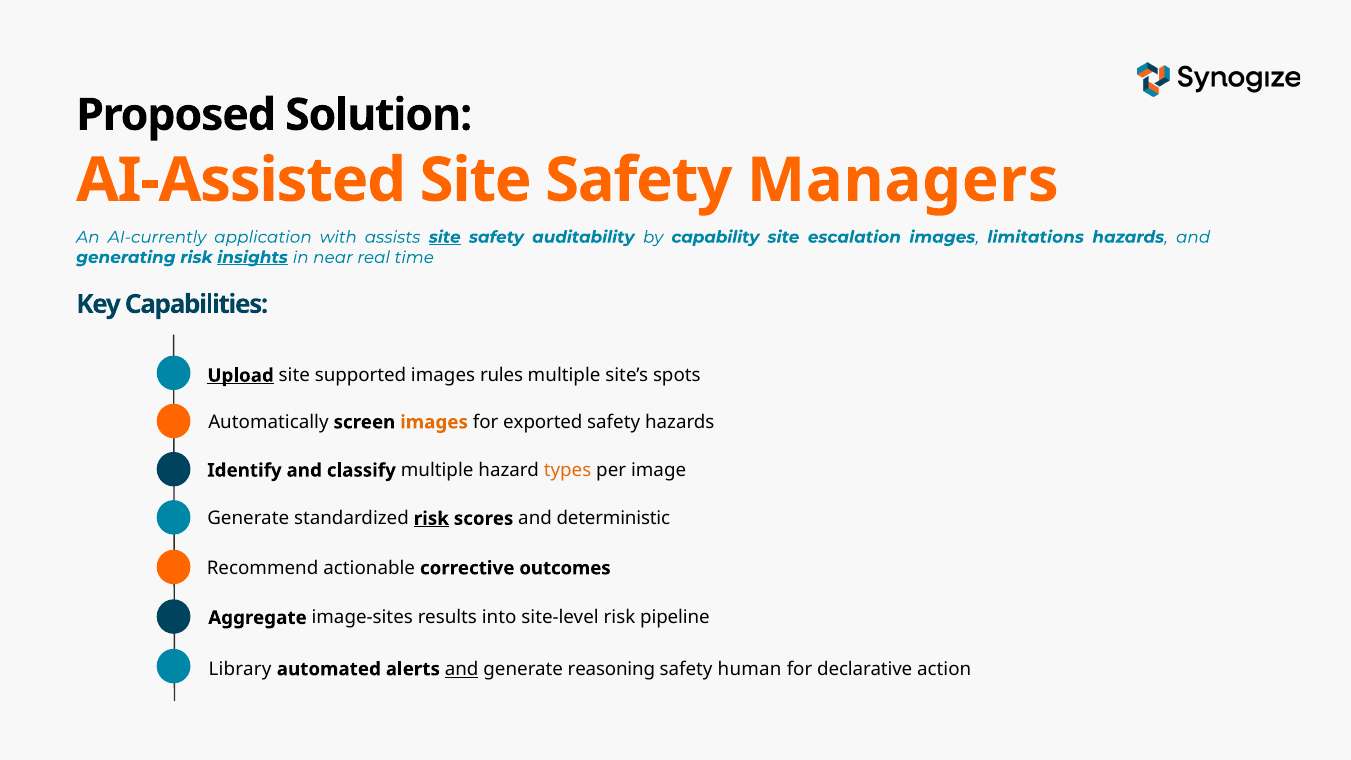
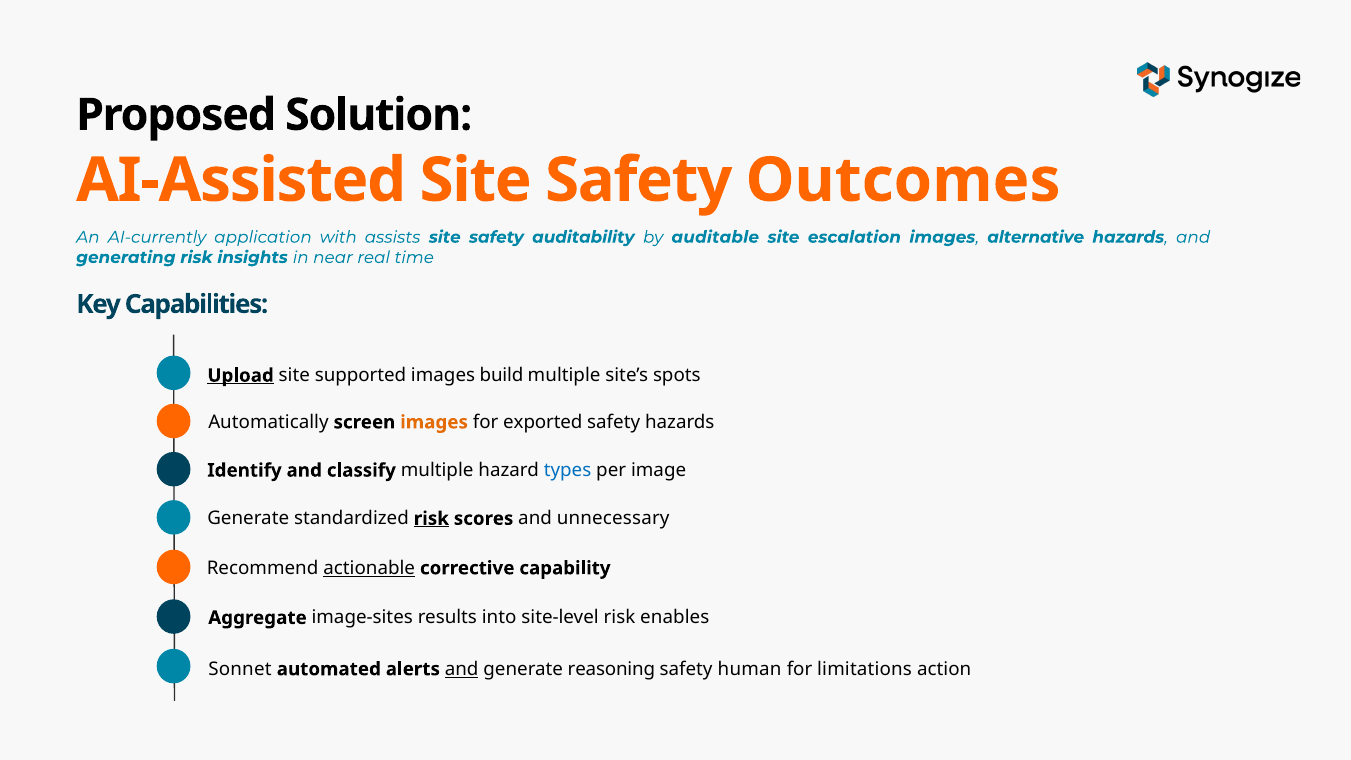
Managers: Managers -> Outcomes
site at (445, 237) underline: present -> none
capability: capability -> auditable
limitations: limitations -> alternative
insights underline: present -> none
rules: rules -> build
types colour: orange -> blue
deterministic: deterministic -> unnecessary
actionable underline: none -> present
outcomes: outcomes -> capability
pipeline: pipeline -> enables
Library: Library -> Sonnet
declarative: declarative -> limitations
